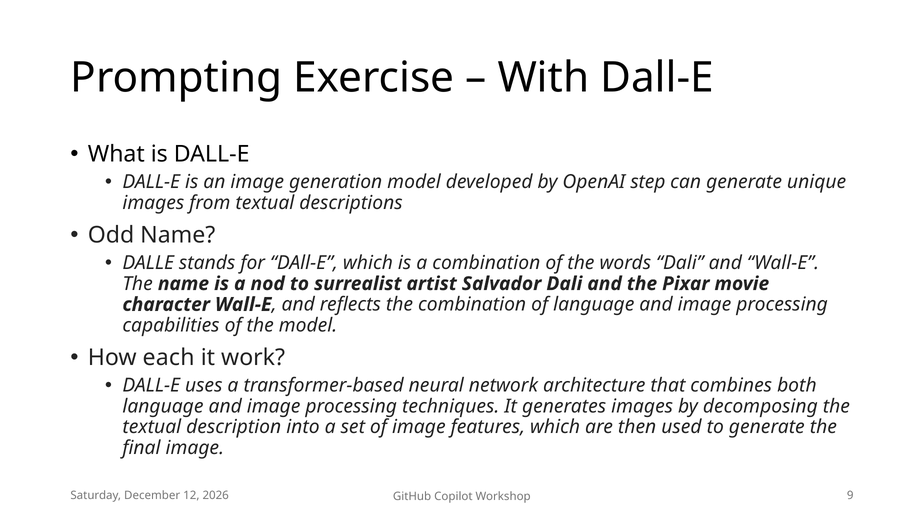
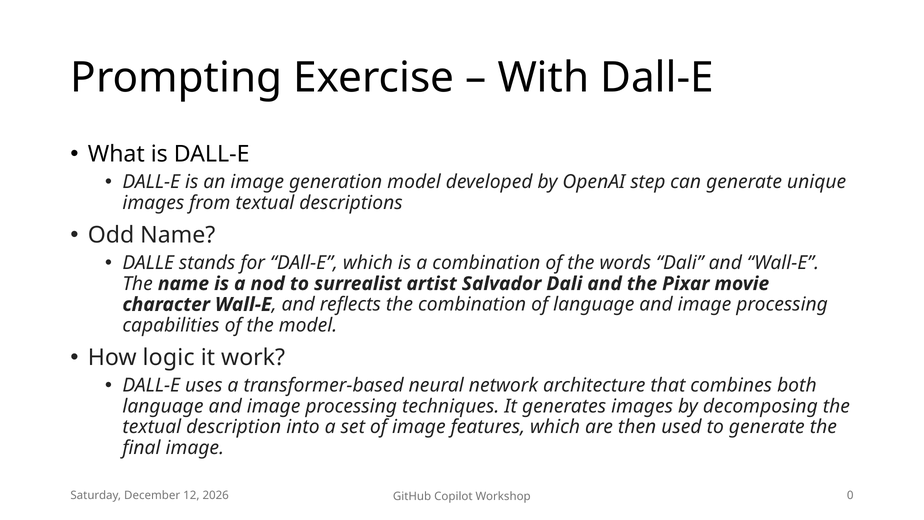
each: each -> logic
9: 9 -> 0
